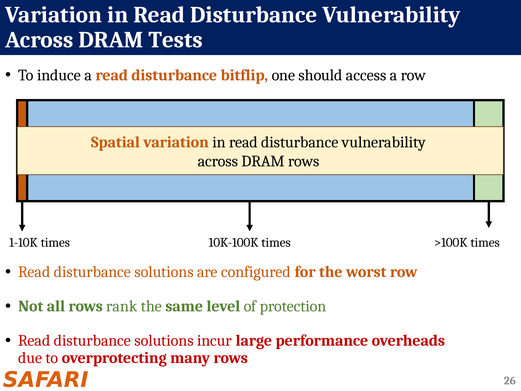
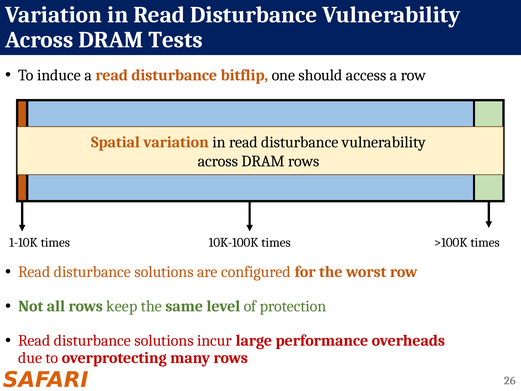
rank: rank -> keep
